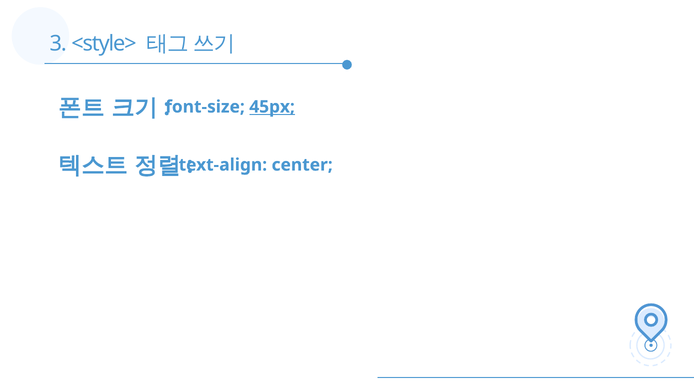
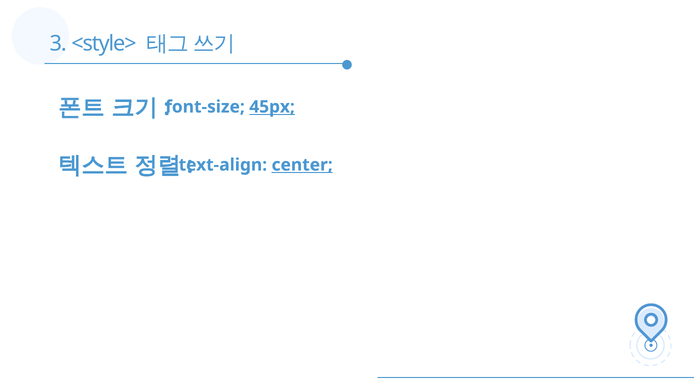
center underline: none -> present
